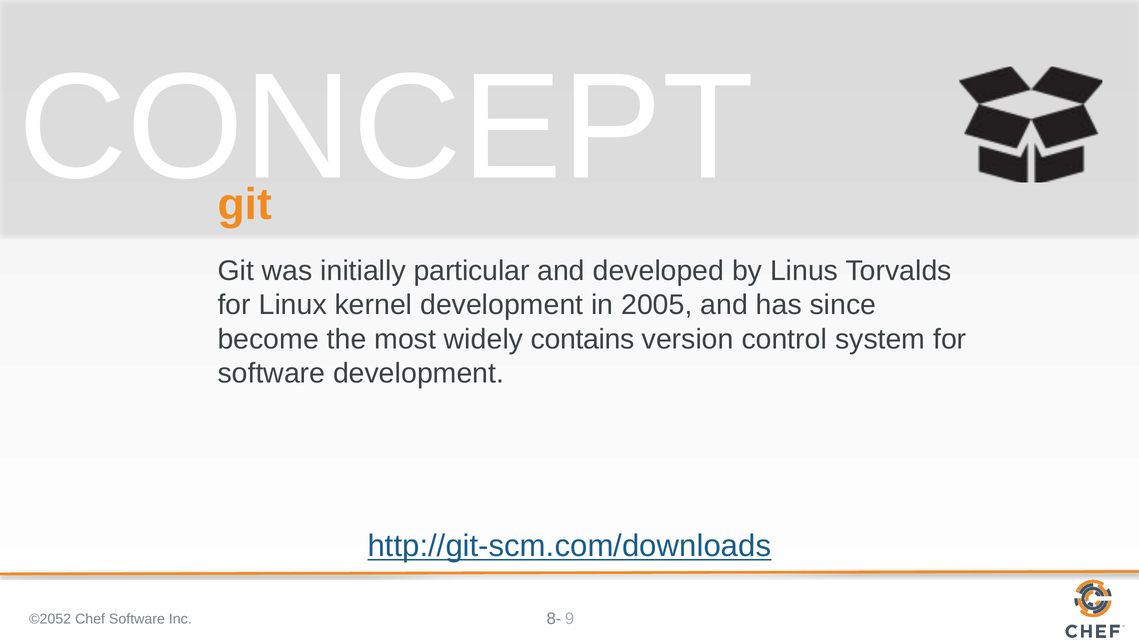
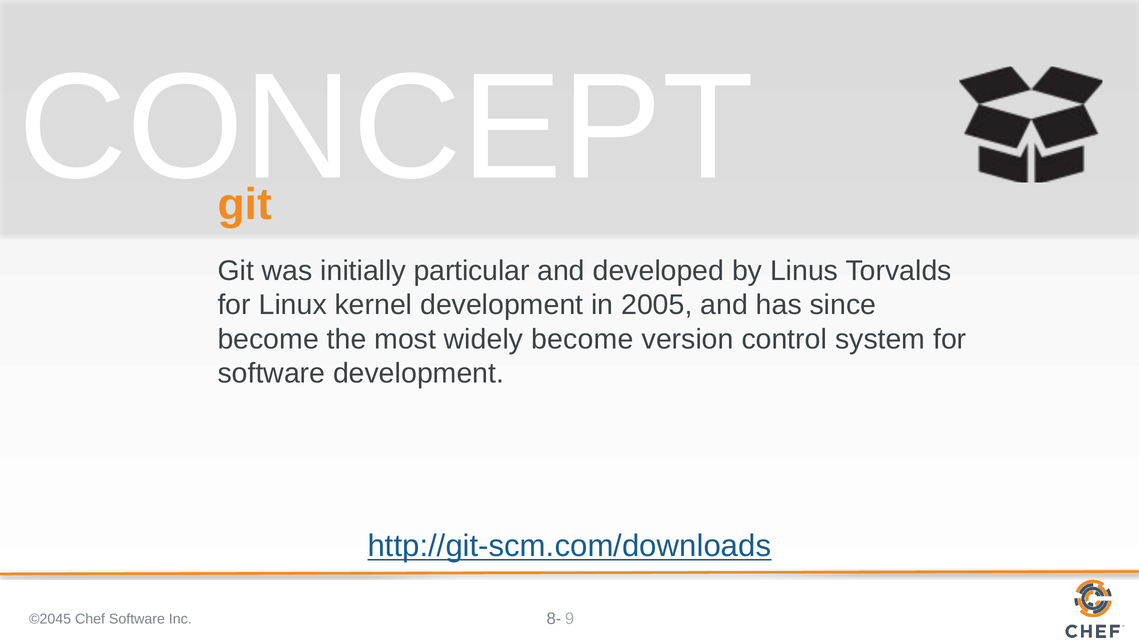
widely contains: contains -> become
©2052: ©2052 -> ©2045
